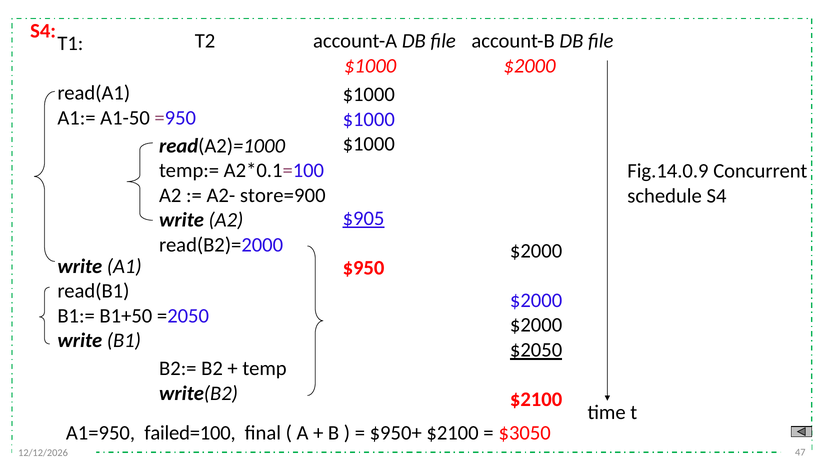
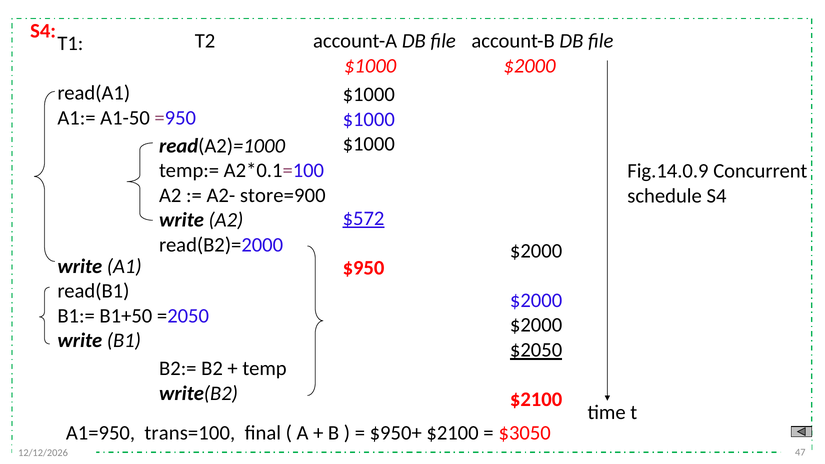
$905: $905 -> $572
failed=100: failed=100 -> trans=100
